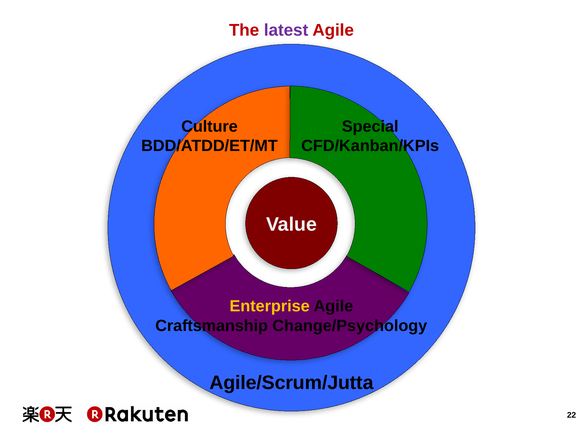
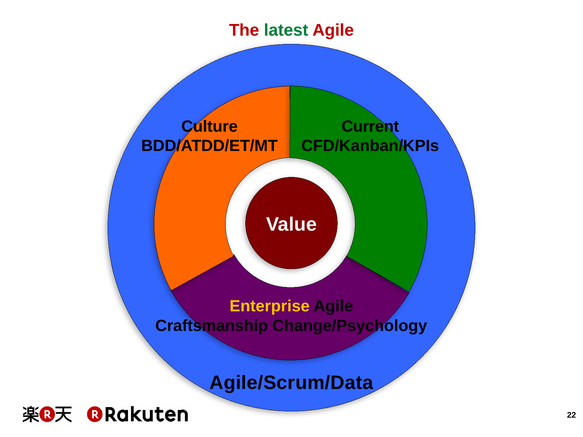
latest colour: purple -> green
Special: Special -> Current
Agile/Scrum/Jutta: Agile/Scrum/Jutta -> Agile/Scrum/Data
